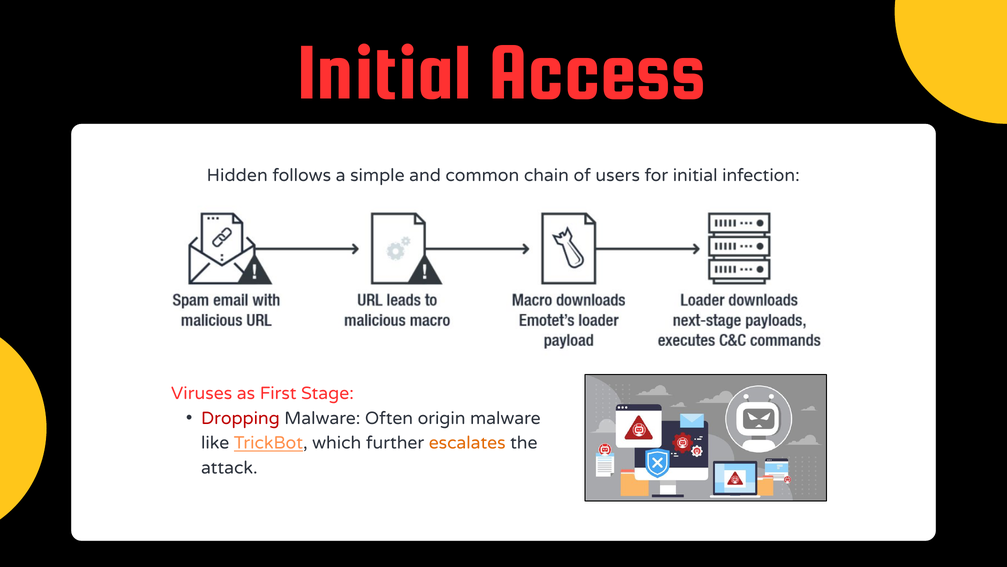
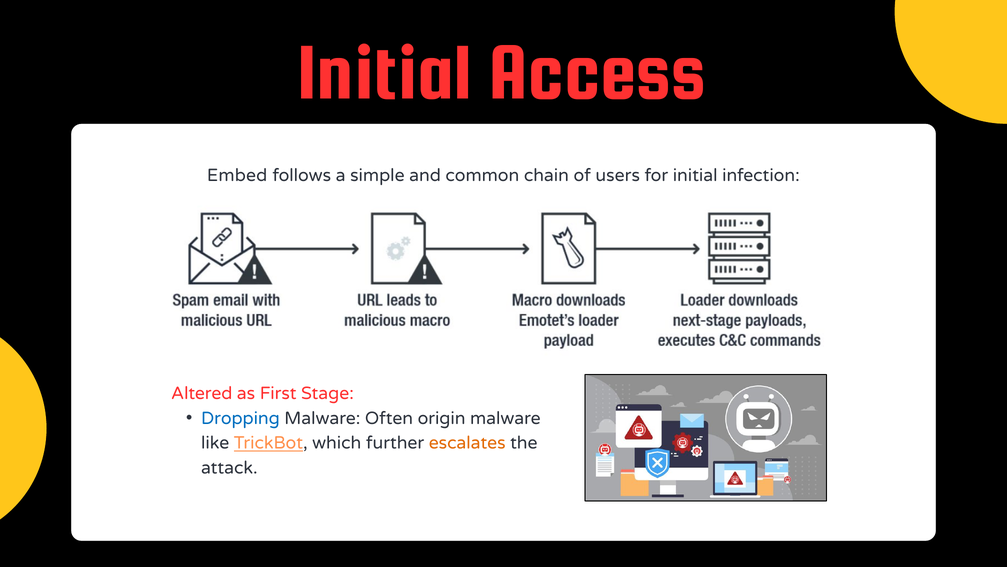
Hidden: Hidden -> Embed
Viruses: Viruses -> Altered
Dropping colour: red -> blue
